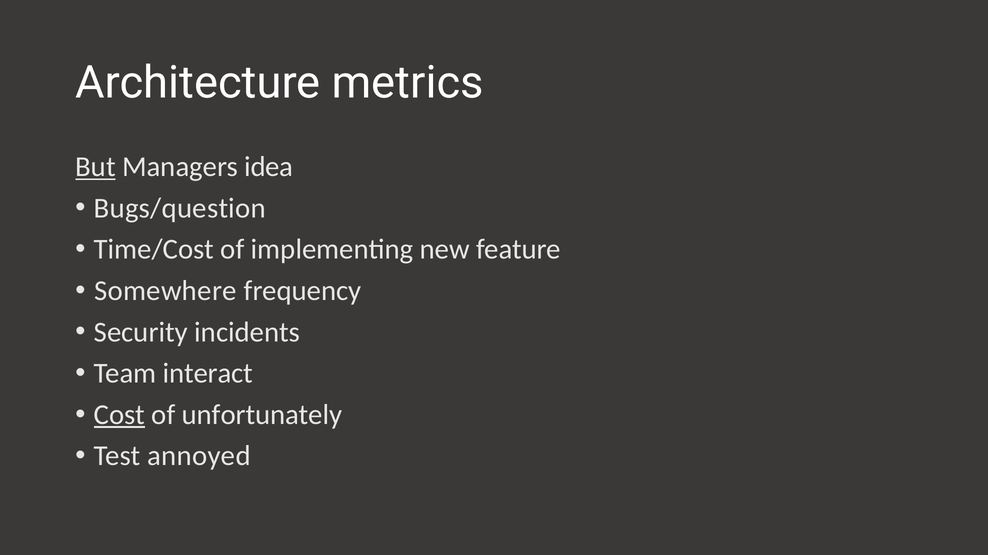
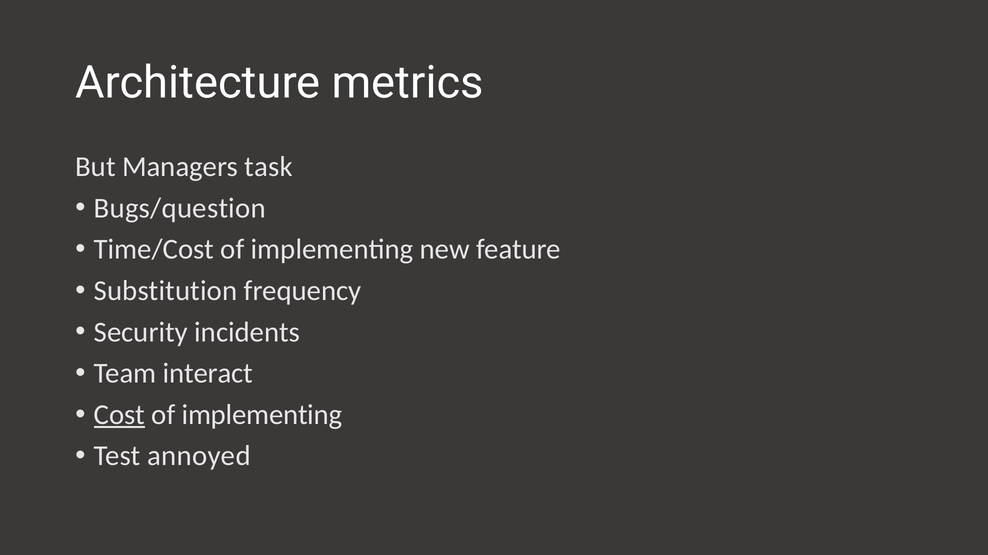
But underline: present -> none
idea: idea -> task
Somewhere: Somewhere -> Substitution
unfortunately at (262, 415): unfortunately -> implementing
